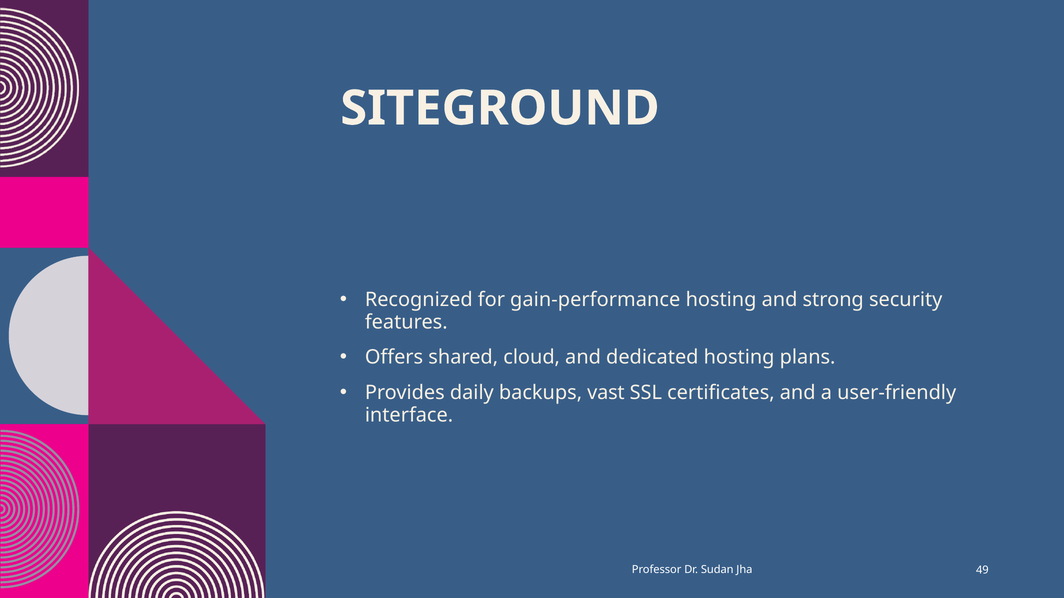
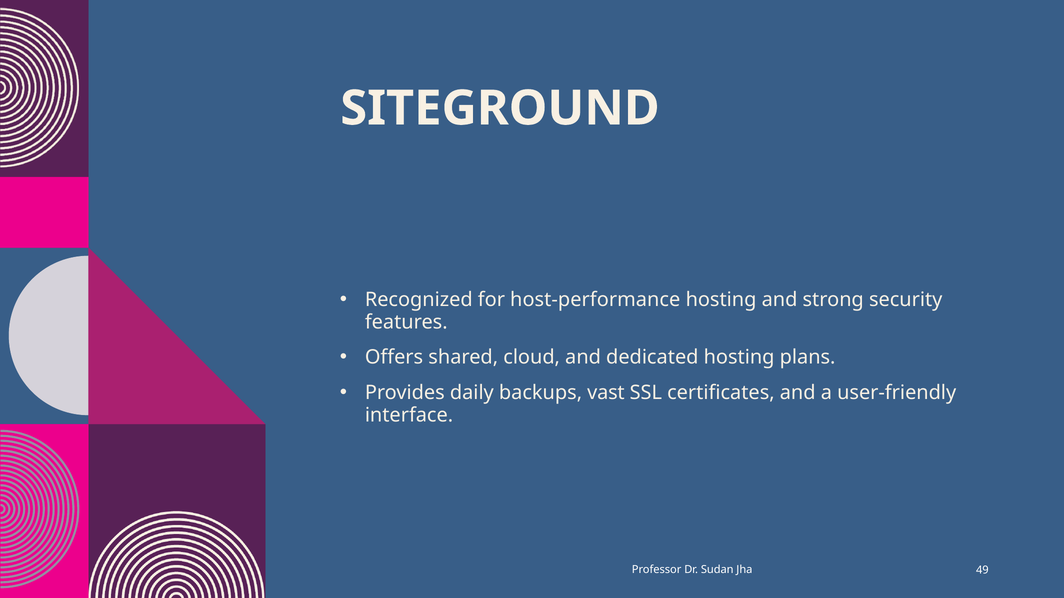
gain-performance: gain-performance -> host-performance
